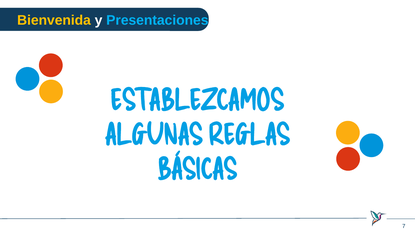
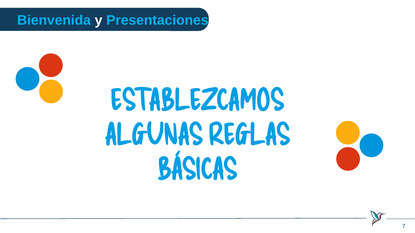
Bienvenida colour: yellow -> light blue
